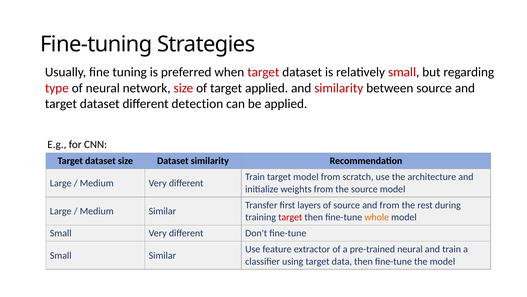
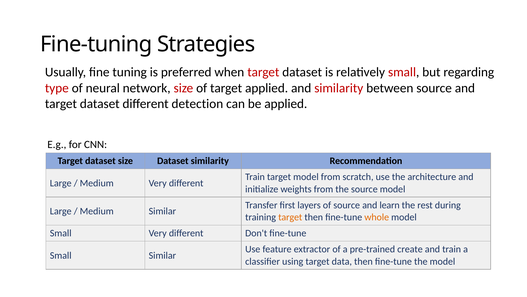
and from: from -> learn
target at (290, 217) colour: red -> orange
pre-trained neural: neural -> create
